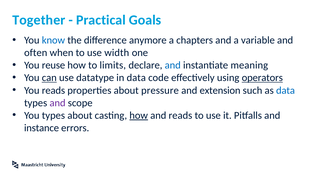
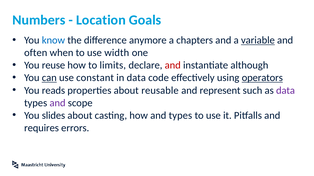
Together: Together -> Numbers
Practical: Practical -> Location
variable underline: none -> present
and at (173, 66) colour: blue -> red
meaning: meaning -> although
datatype: datatype -> constant
pressure: pressure -> reusable
extension: extension -> represent
data at (286, 91) colour: blue -> purple
You types: types -> slides
how at (139, 116) underline: present -> none
and reads: reads -> types
instance: instance -> requires
